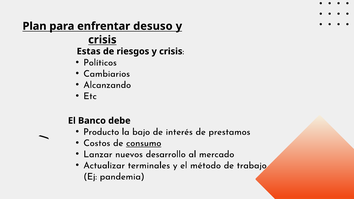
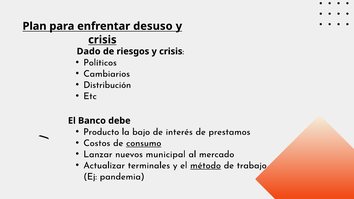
Estas: Estas -> Dado
Alcanzando: Alcanzando -> Distribución
desarrollo: desarrollo -> municipal
método underline: none -> present
